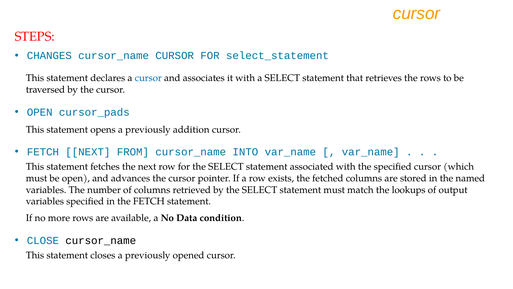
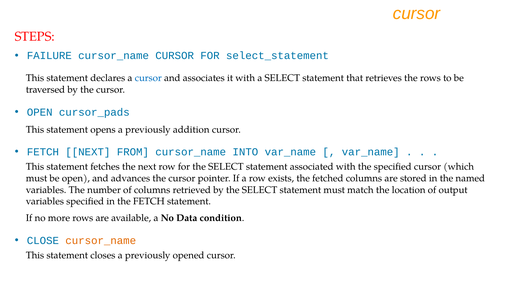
CHANGES: CHANGES -> FAILURE
lookups: lookups -> location
cursor_name at (101, 240) colour: black -> orange
